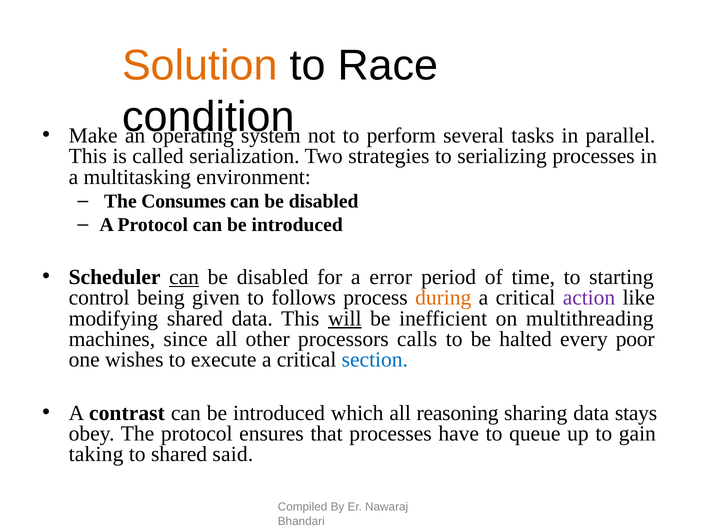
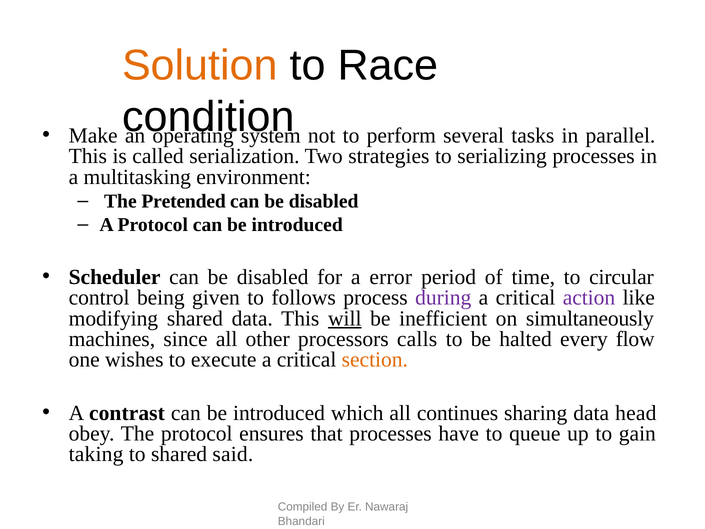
Consumes: Consumes -> Pretended
can at (184, 277) underline: present -> none
starting: starting -> circular
during colour: orange -> purple
multithreading: multithreading -> simultaneously
poor: poor -> flow
section colour: blue -> orange
reasoning: reasoning -> continues
stays: stays -> head
